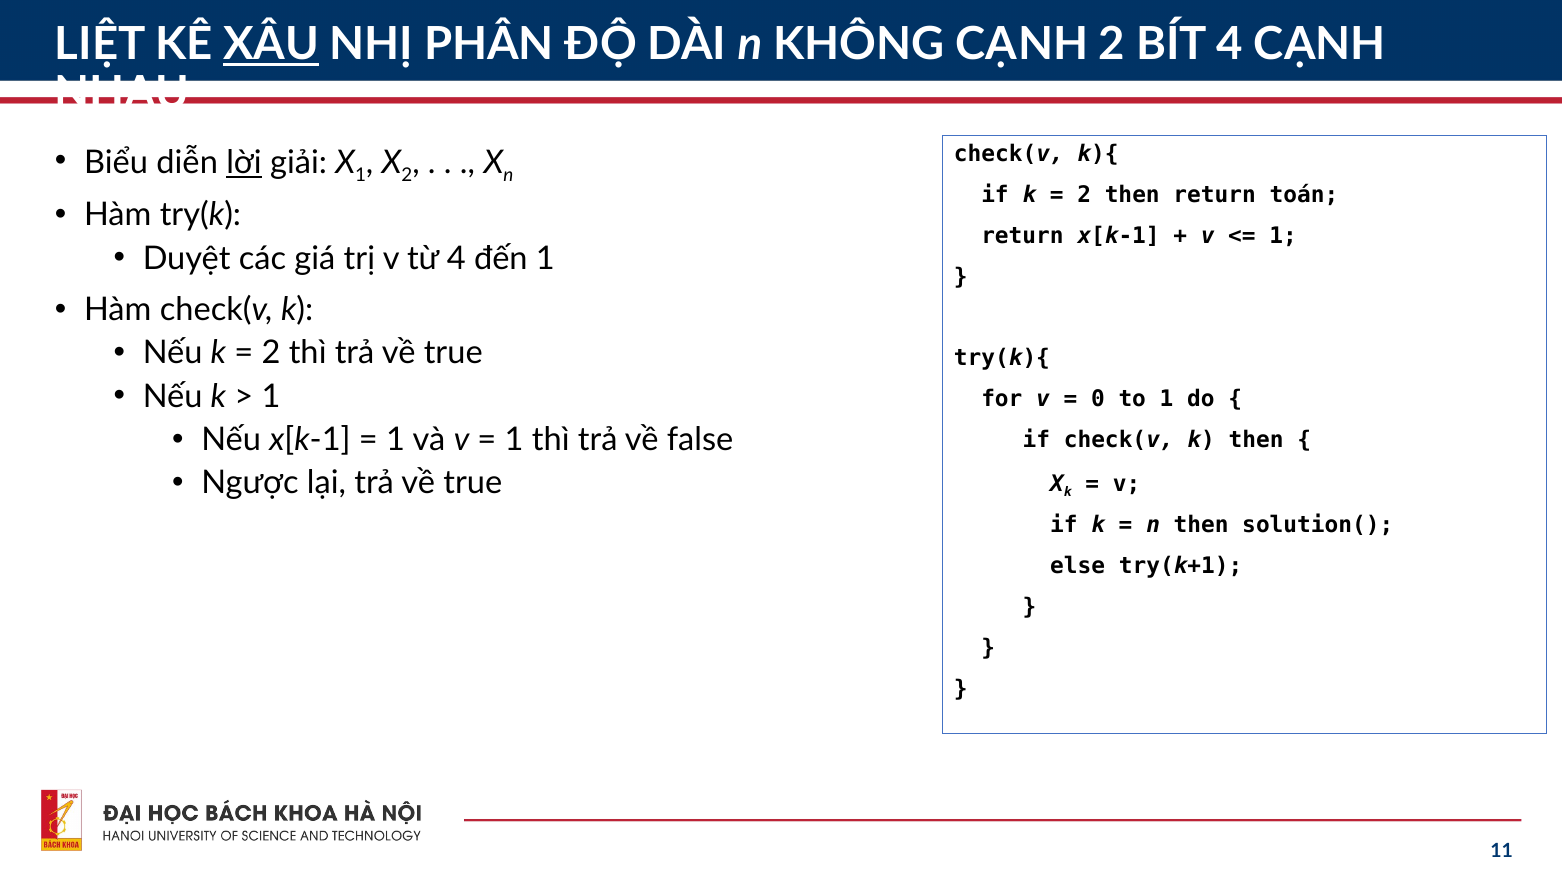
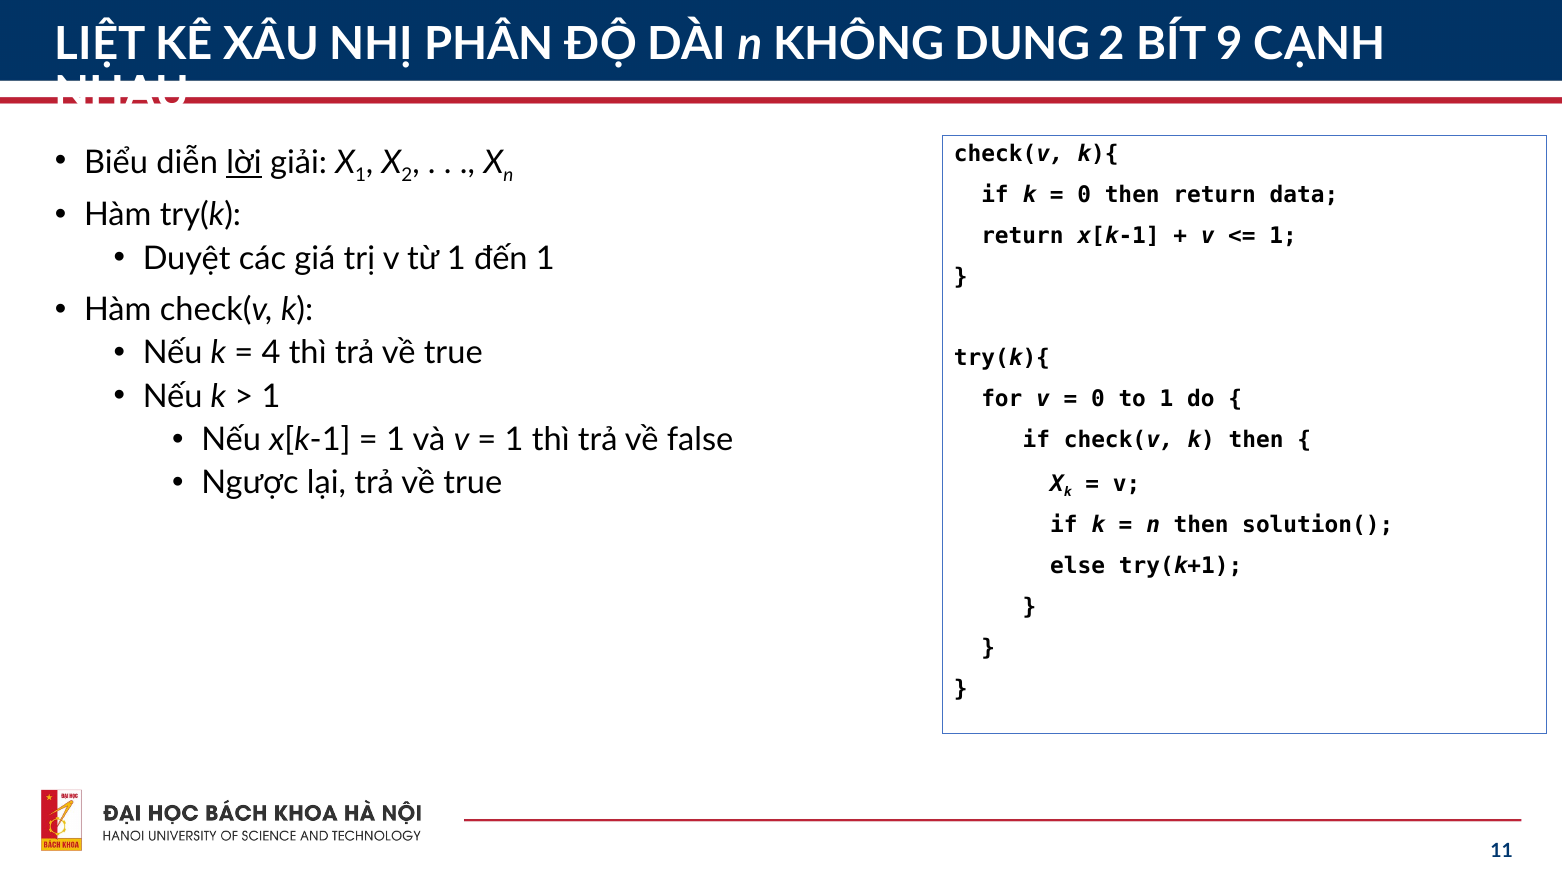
XÂU underline: present -> none
KHÔNG CẠNH: CẠNH -> DUNG
BÍT 4: 4 -> 9
2 at (1084, 195): 2 -> 0
toán: toán -> data
từ 4: 4 -> 1
2 at (271, 353): 2 -> 4
